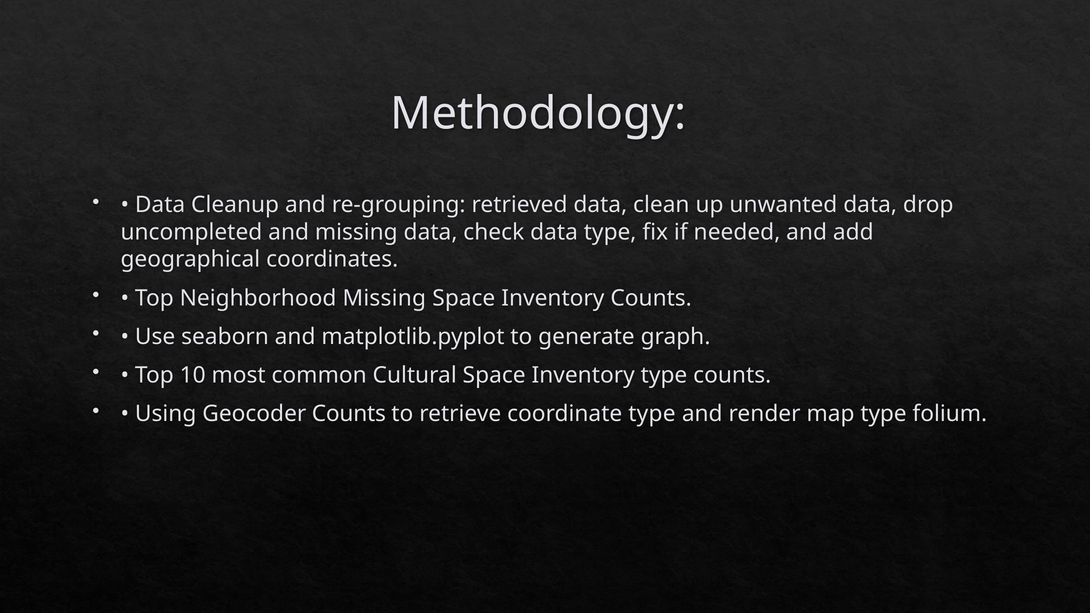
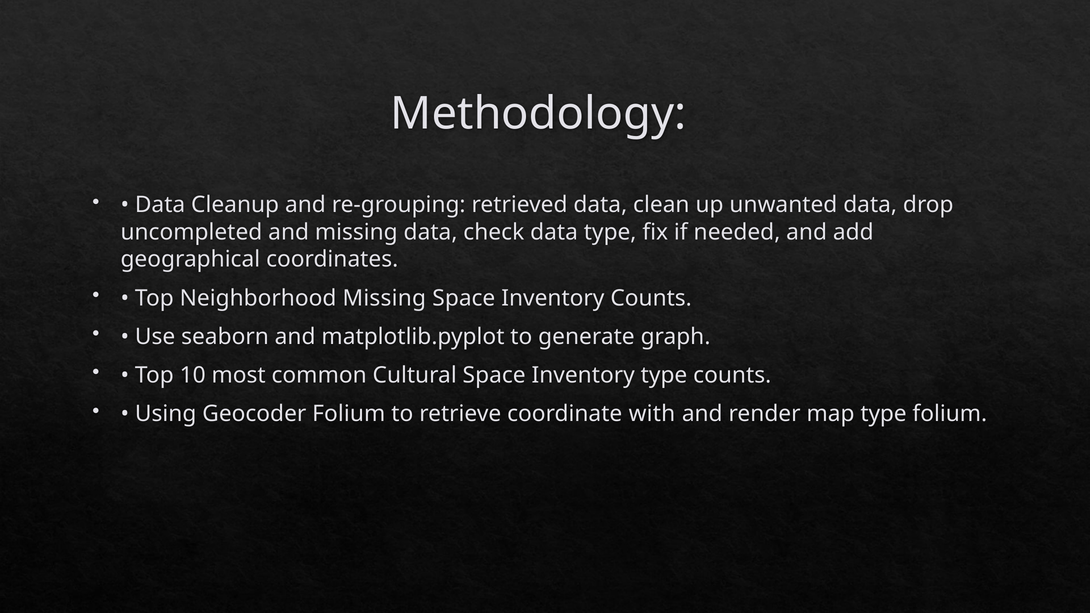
Geocoder Counts: Counts -> Folium
coordinate type: type -> with
